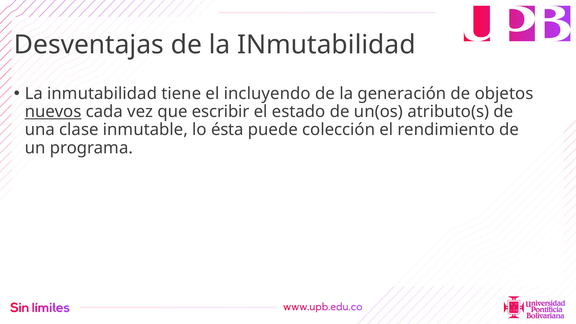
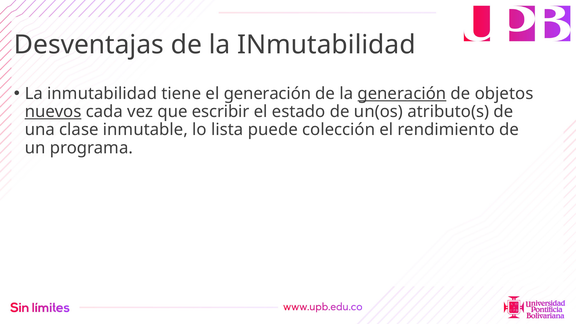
el incluyendo: incluyendo -> generación
generación at (402, 93) underline: none -> present
ésta: ésta -> lista
